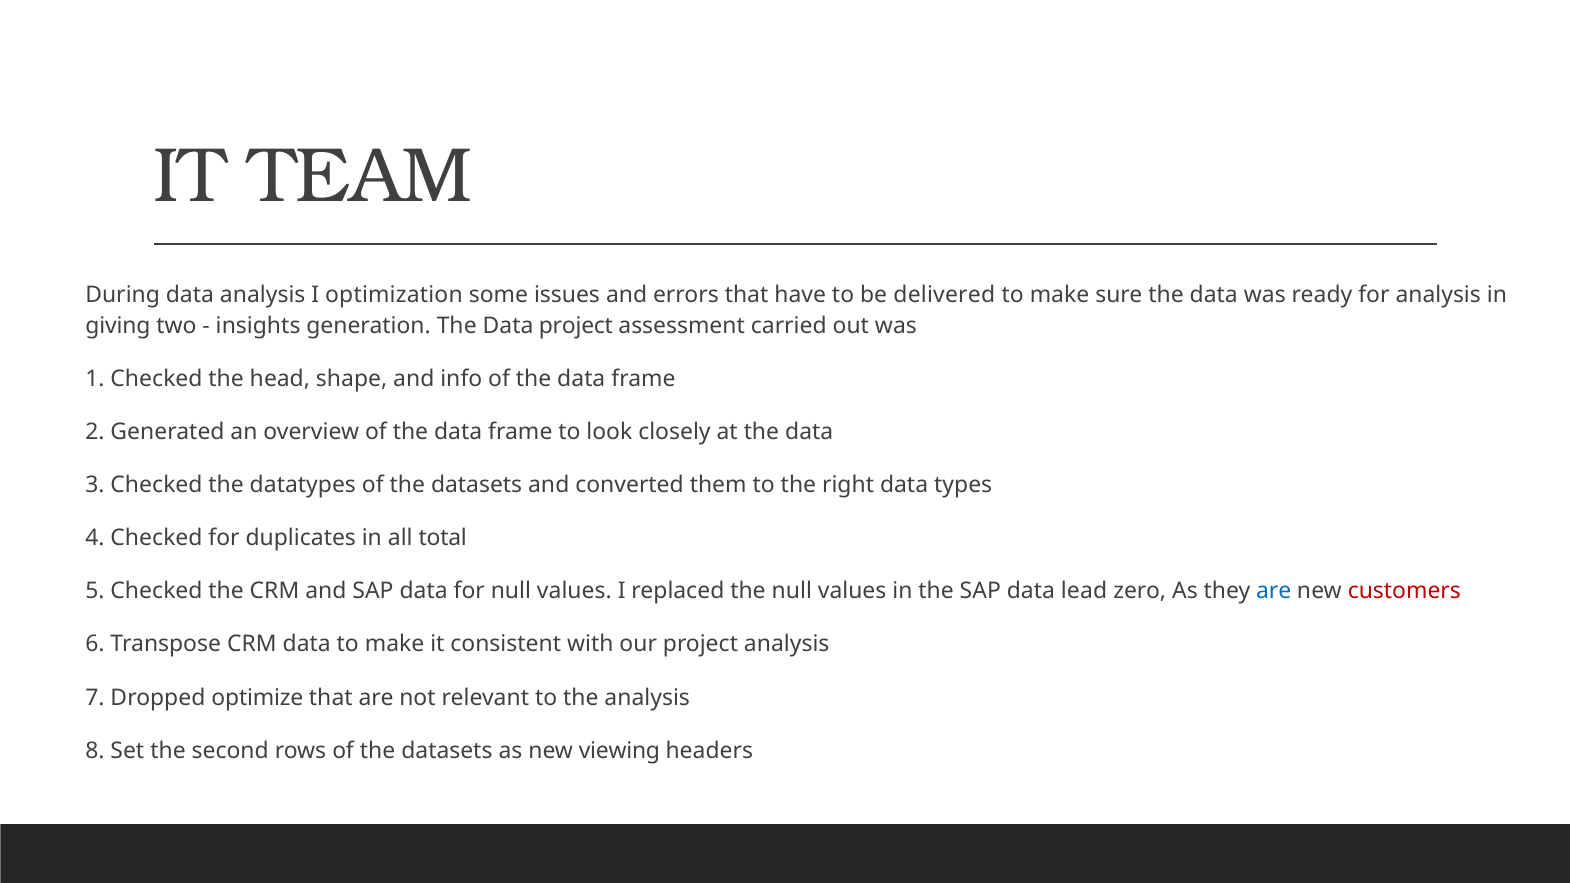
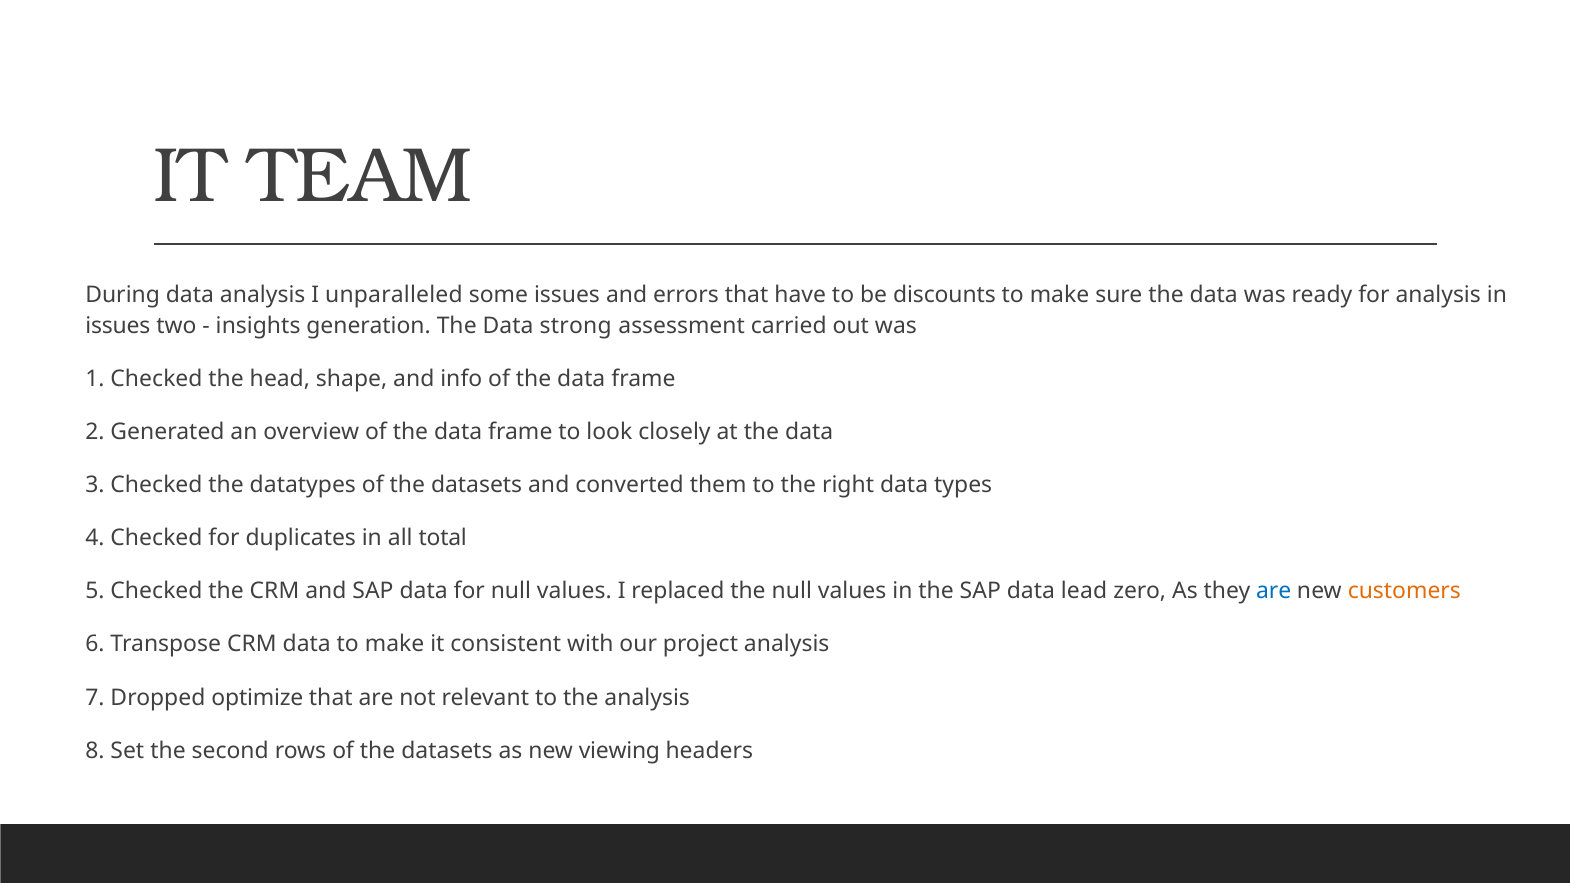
optimization: optimization -> unparalleled
delivered: delivered -> discounts
giving at (118, 326): giving -> issues
Data project: project -> strong
customers colour: red -> orange
